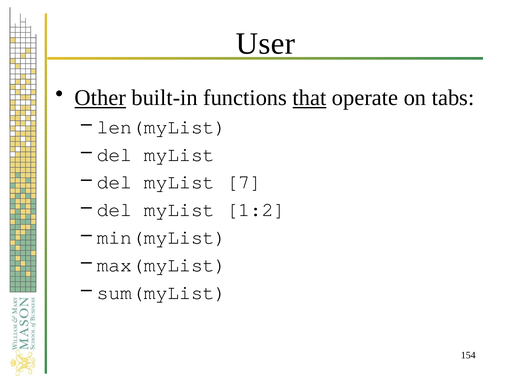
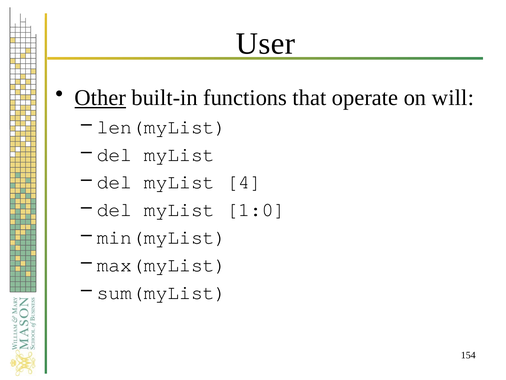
that underline: present -> none
tabs: tabs -> will
7: 7 -> 4
1:2: 1:2 -> 1:0
